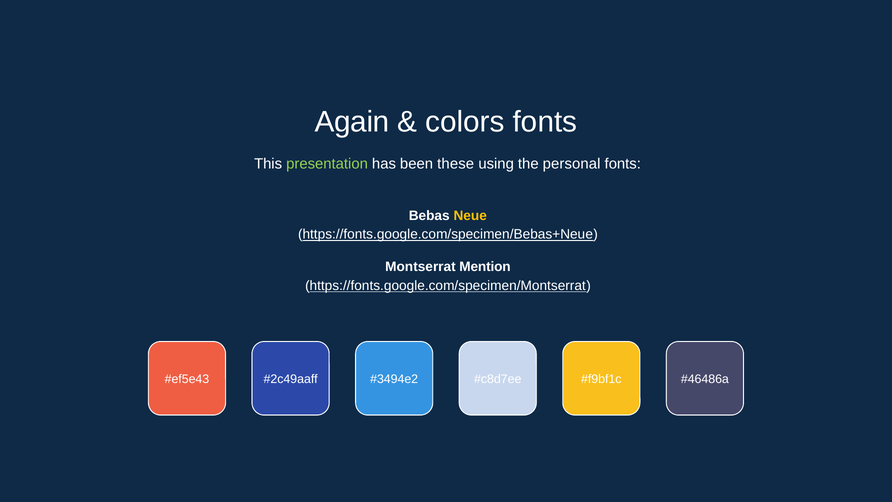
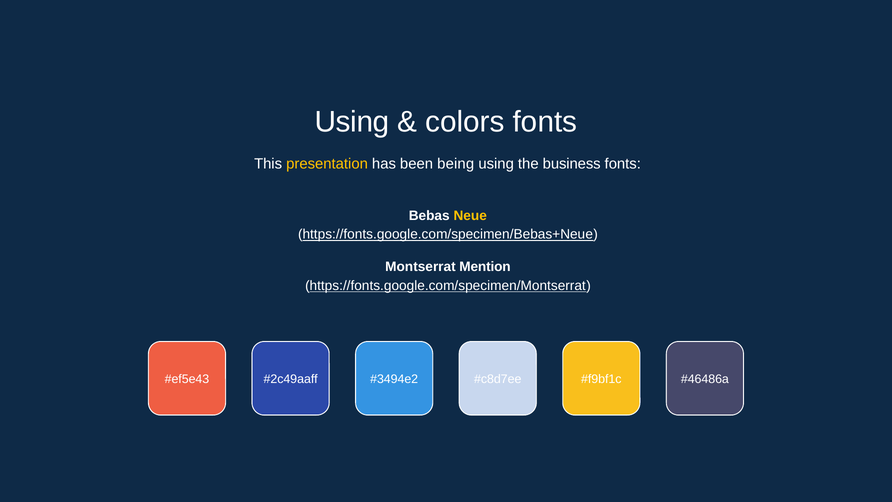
Again at (352, 122): Again -> Using
presentation colour: light green -> yellow
these: these -> being
personal: personal -> business
